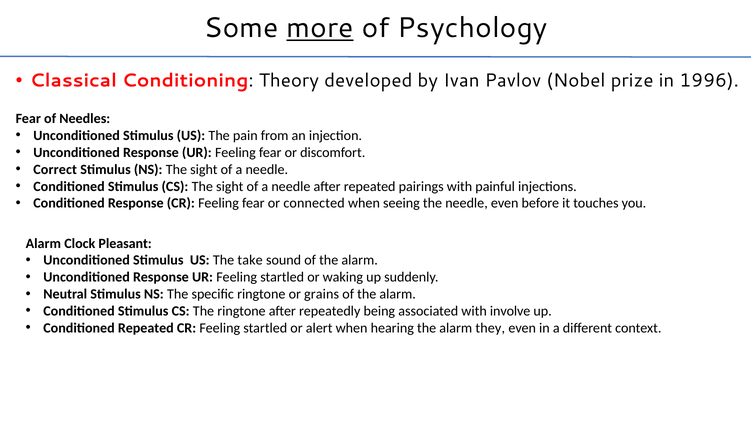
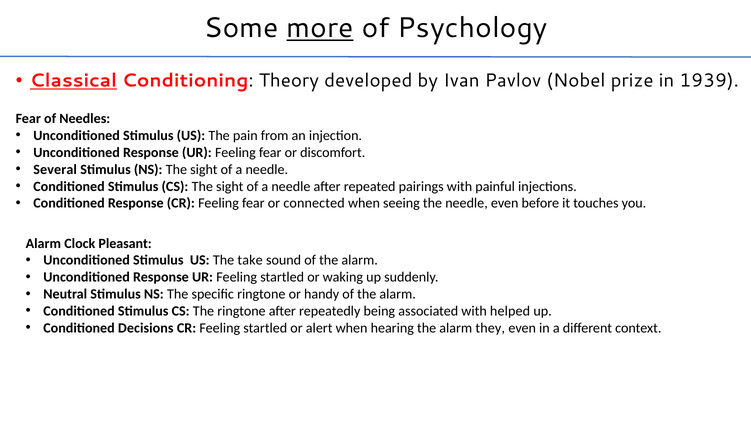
Classical underline: none -> present
1996: 1996 -> 1939
Correct: Correct -> Several
grains: grains -> handy
involve: involve -> helped
Conditioned Repeated: Repeated -> Decisions
